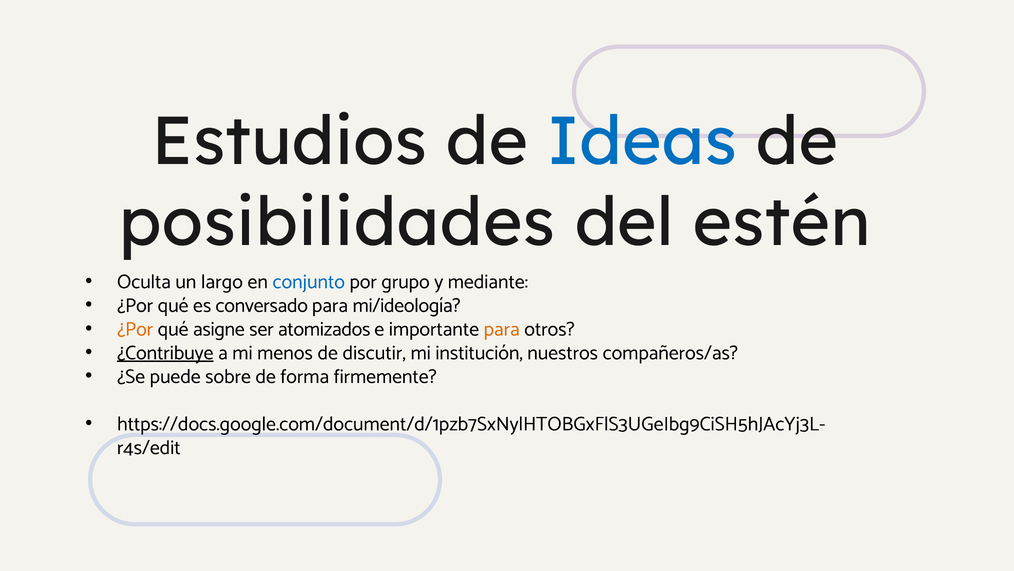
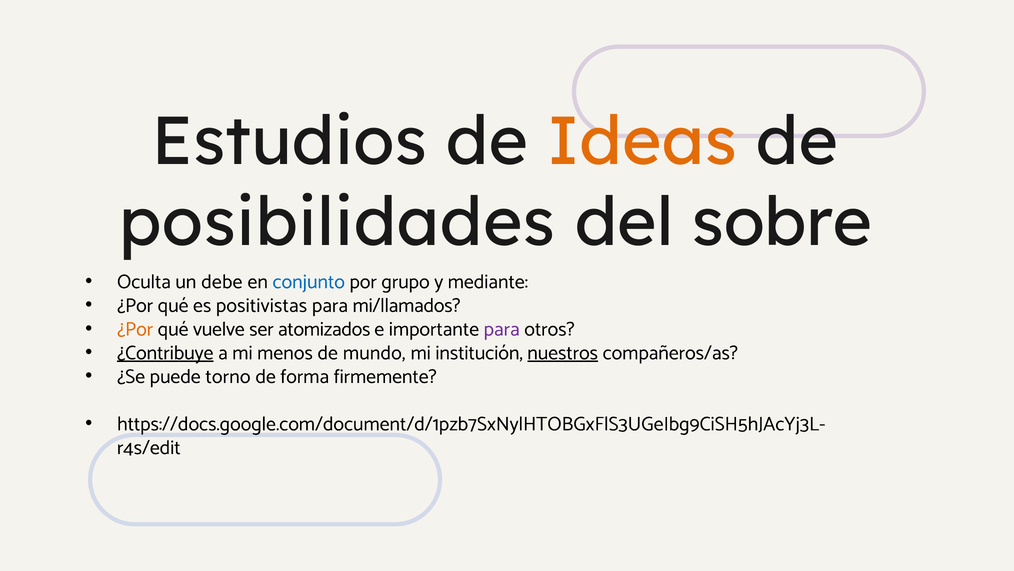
Ideas colour: blue -> orange
estén: estén -> sobre
largo: largo -> debe
conversado: conversado -> positivistas
mi/ideología: mi/ideología -> mi/llamados
asigne: asigne -> vuelve
para at (502, 329) colour: orange -> purple
discutir: discutir -> mundo
nuestros underline: none -> present
sobre: sobre -> torno
